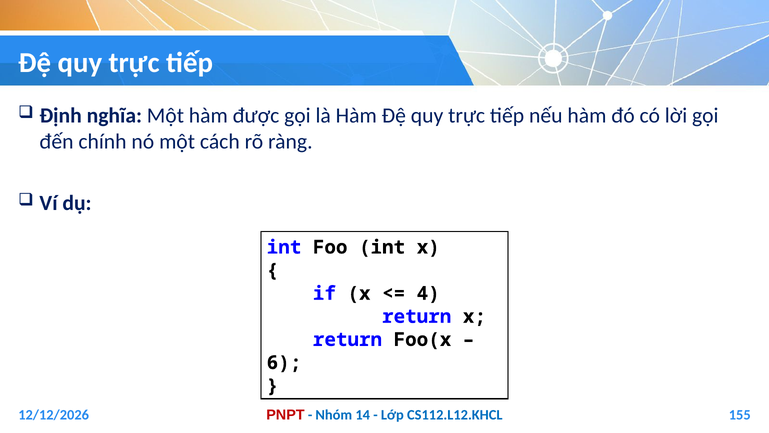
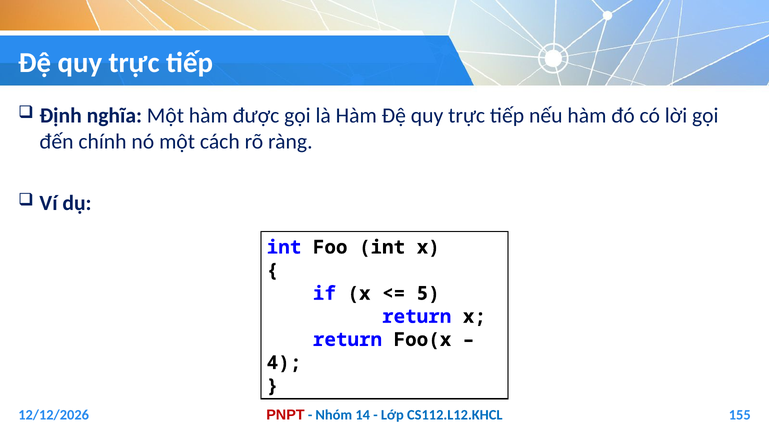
4: 4 -> 5
6: 6 -> 4
